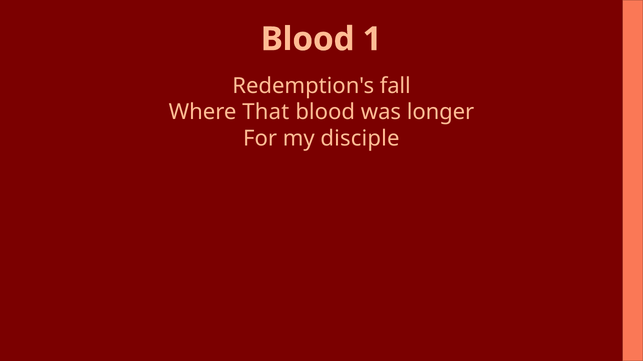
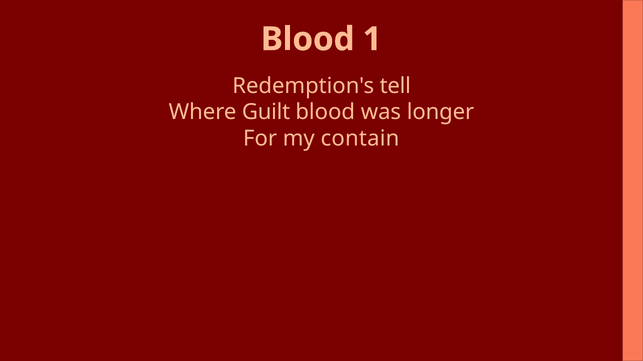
fall: fall -> tell
That: That -> Guilt
disciple: disciple -> contain
